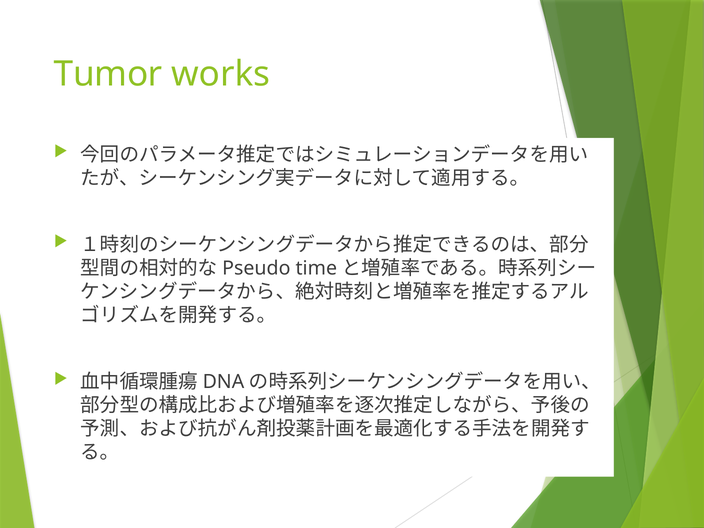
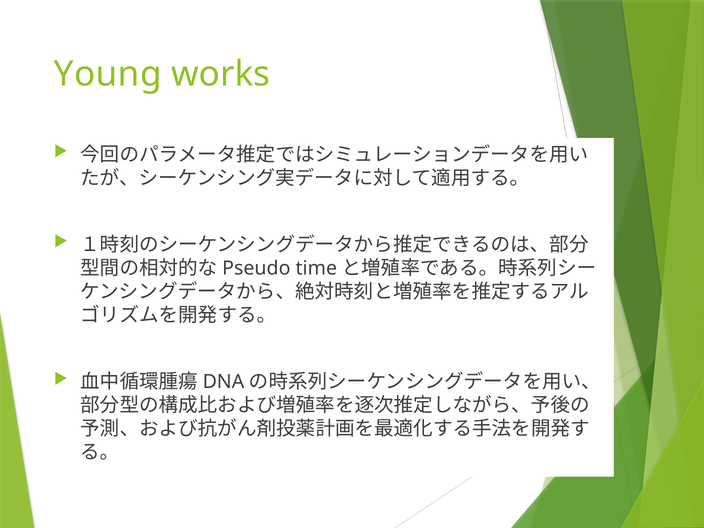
Tumor: Tumor -> Young
